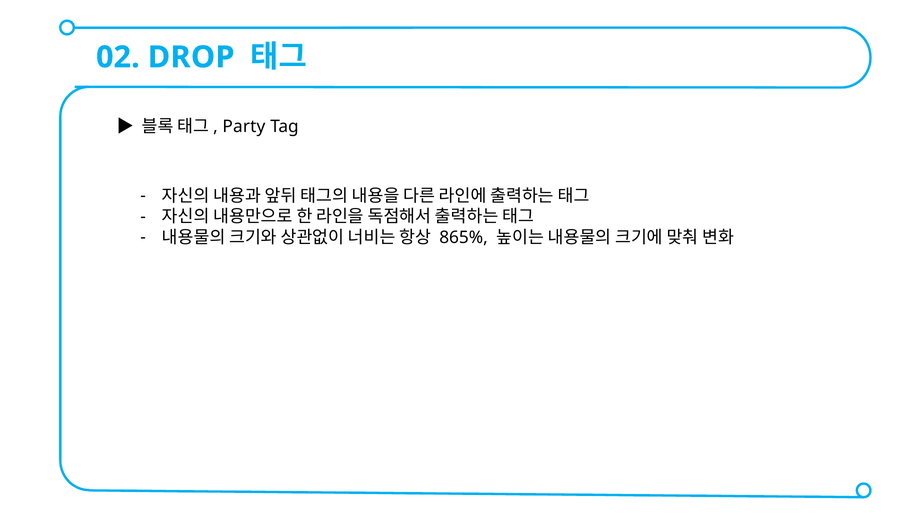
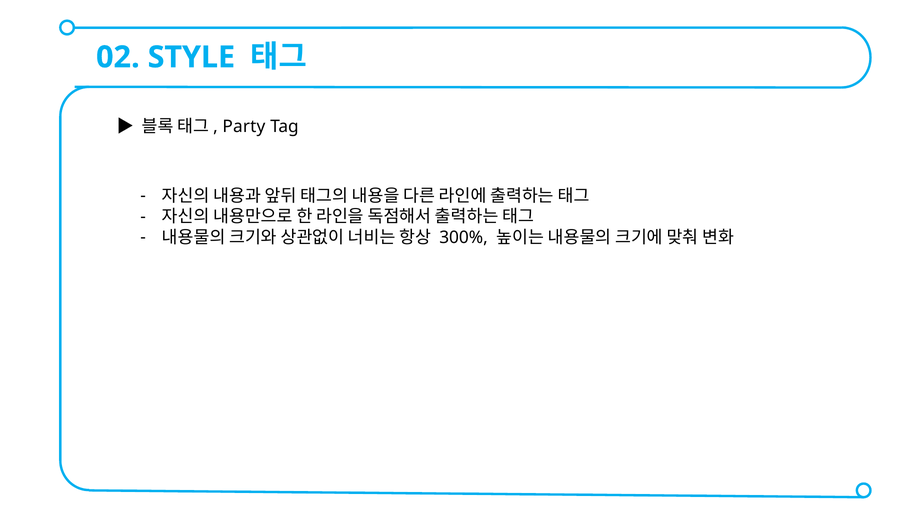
DROP: DROP -> STYLE
865%: 865% -> 300%
